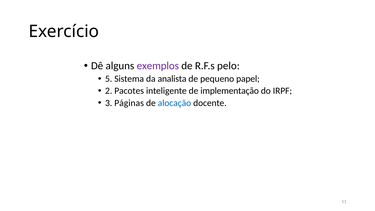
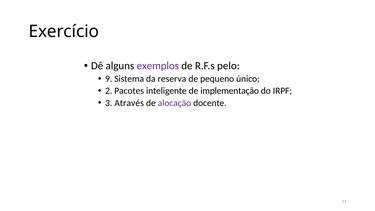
5: 5 -> 9
analista: analista -> reserva
papel: papel -> único
Páginas: Páginas -> Através
alocação colour: blue -> purple
